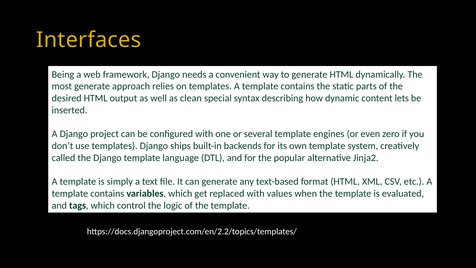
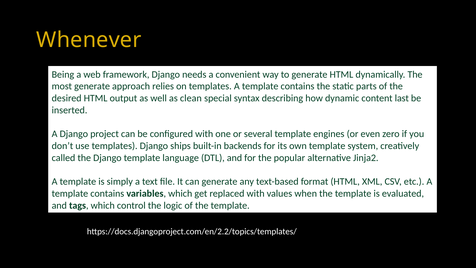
Interfaces: Interfaces -> Whenever
lets: lets -> last
